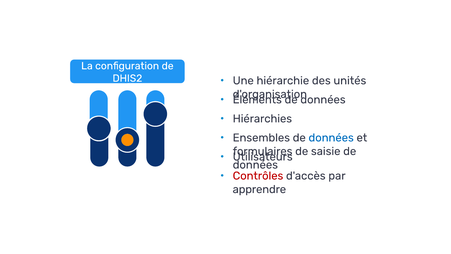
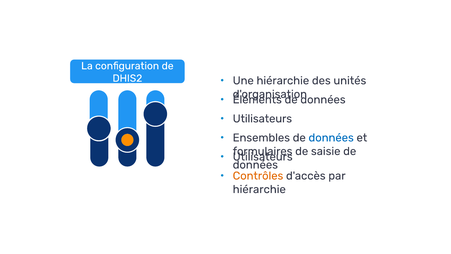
Hiérarchies at (262, 119): Hiérarchies -> Utilisateurs
Contrôles colour: red -> orange
apprendre at (259, 189): apprendre -> hiérarchie
